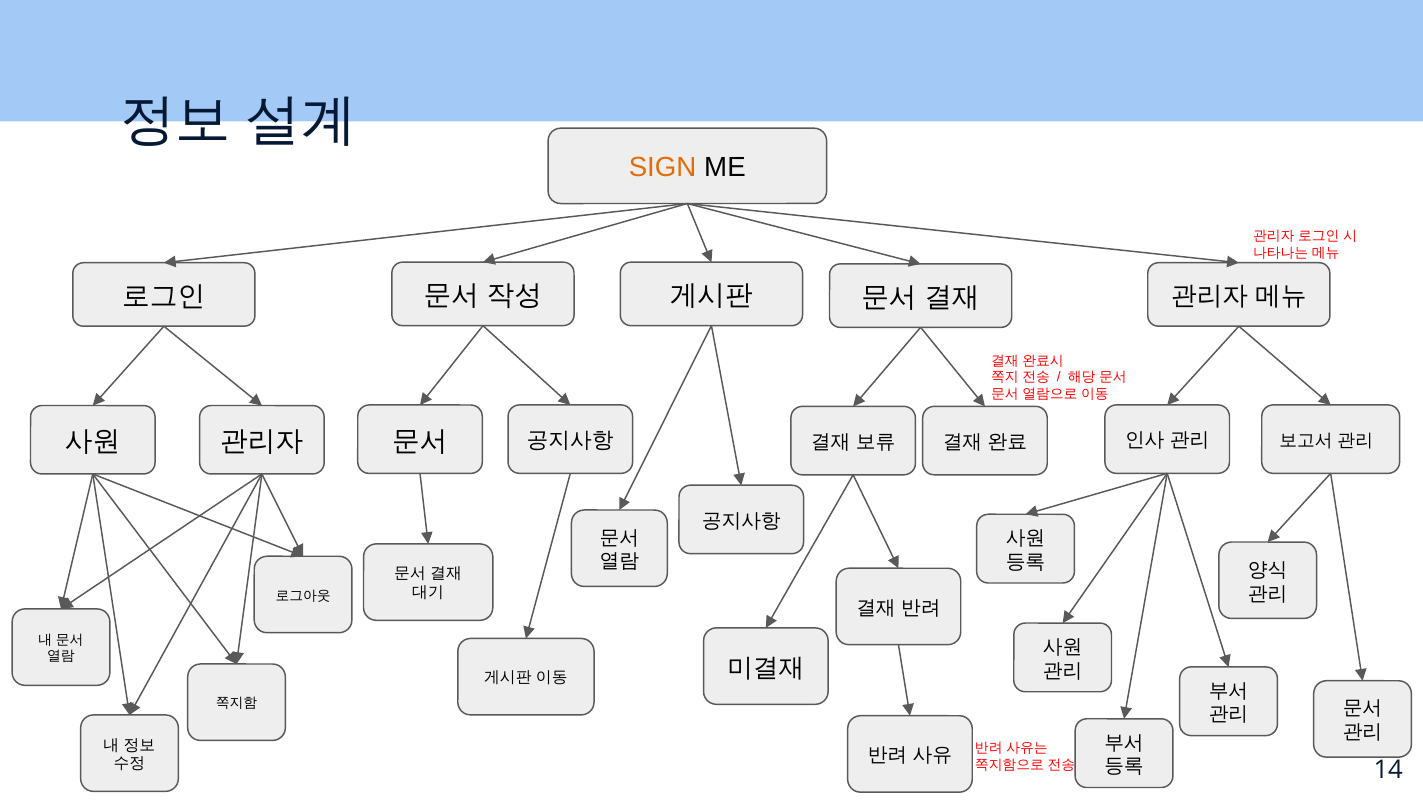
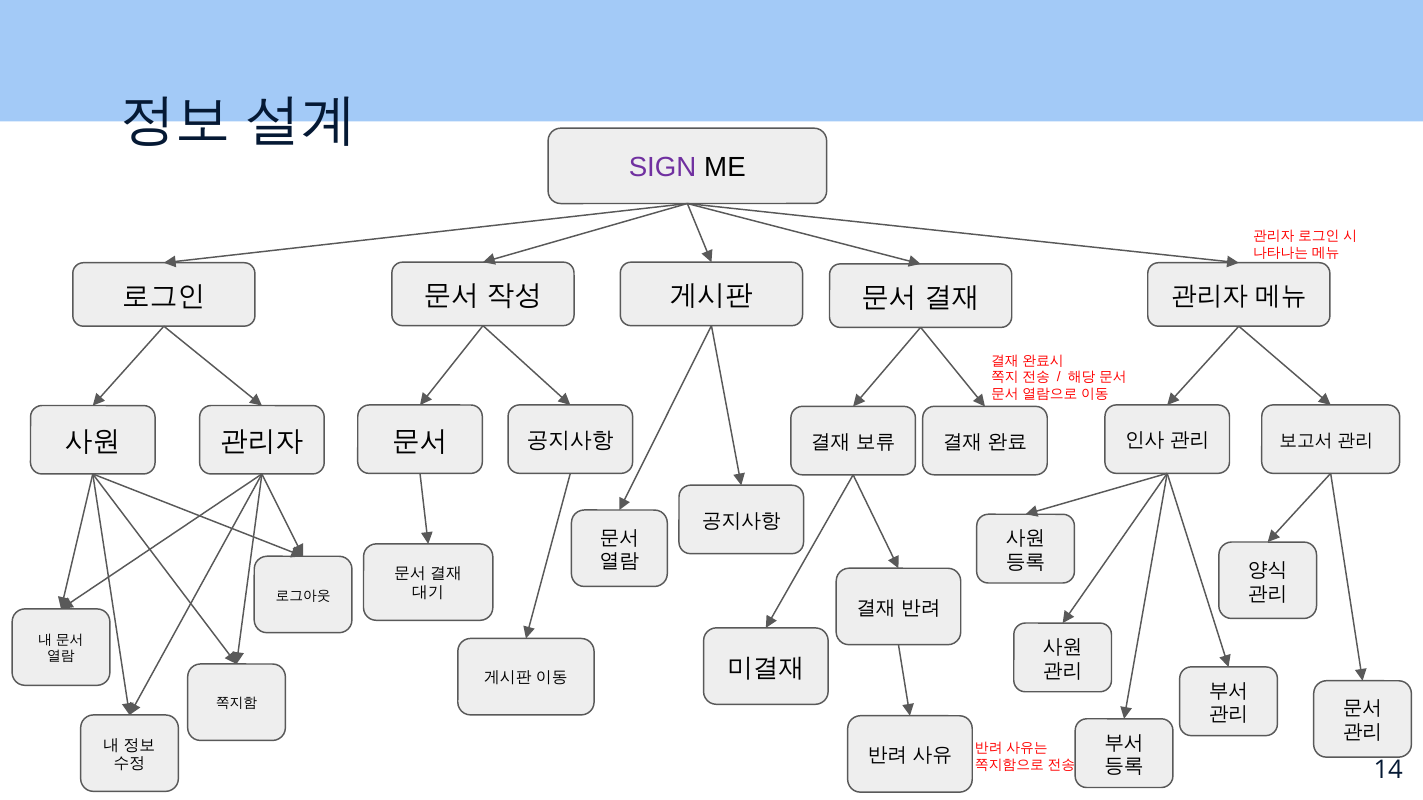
SIGN colour: orange -> purple
